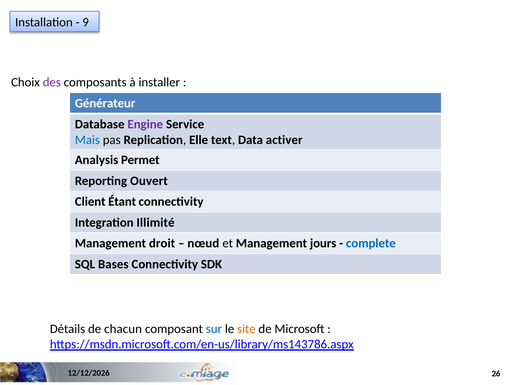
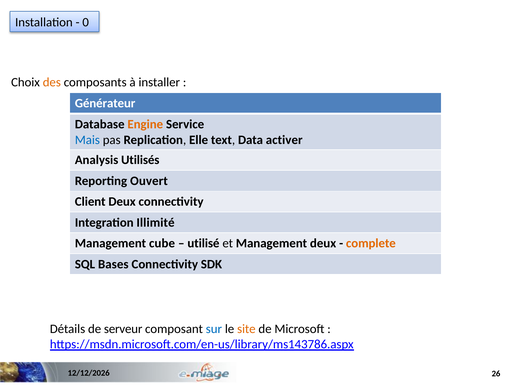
9: 9 -> 0
des colour: purple -> orange
Engine colour: purple -> orange
Permet: Permet -> Utilisés
Client Étant: Étant -> Deux
droit: droit -> cube
nœud: nœud -> utilisé
Management jours: jours -> deux
complete colour: blue -> orange
chacun: chacun -> serveur
